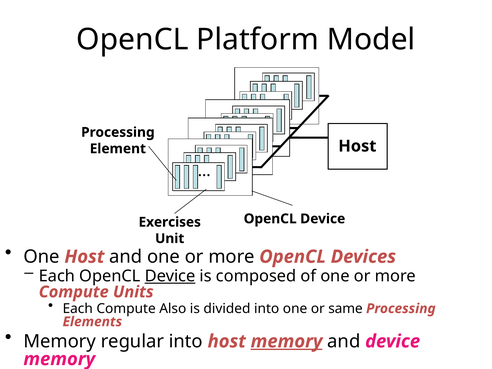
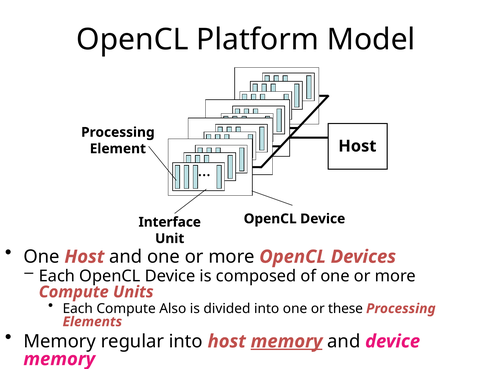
Exercises: Exercises -> Interface
Device at (170, 276) underline: present -> none
same: same -> these
